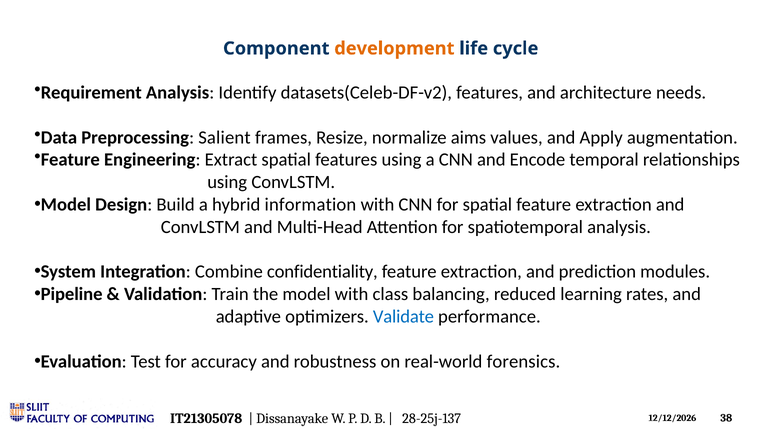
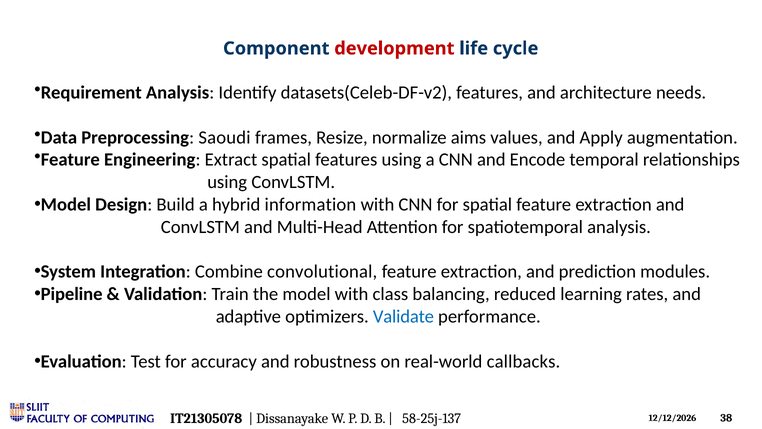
development colour: orange -> red
Salient: Salient -> Saoudi
confidentiality: confidentiality -> convolutional
forensics: forensics -> callbacks
28-25j-137: 28-25j-137 -> 58-25j-137
